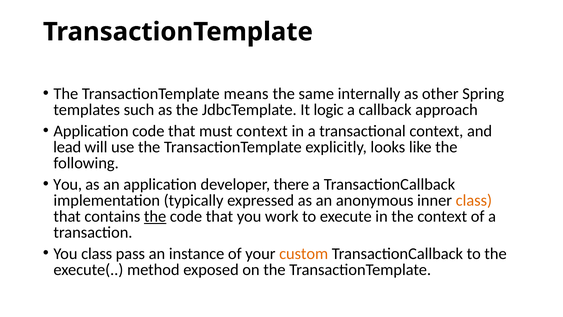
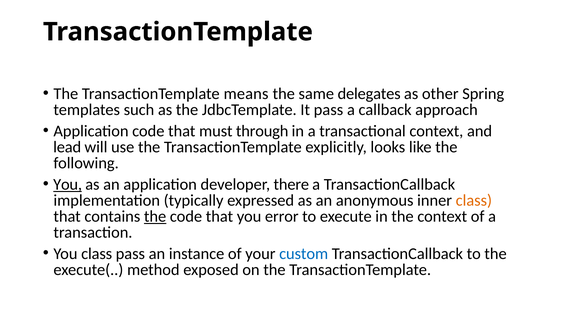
internally: internally -> delegates
It logic: logic -> pass
must context: context -> through
You at (68, 184) underline: none -> present
work: work -> error
custom colour: orange -> blue
